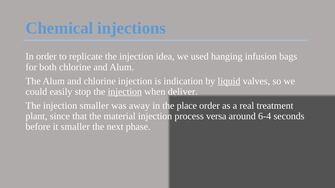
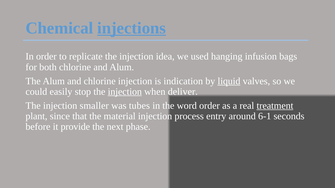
injections underline: none -> present
away: away -> tubes
place: place -> word
treatment underline: none -> present
versa: versa -> entry
6-4: 6-4 -> 6-1
it smaller: smaller -> provide
